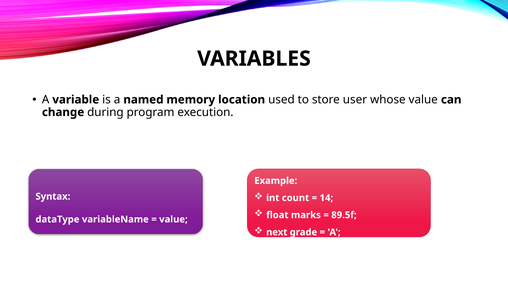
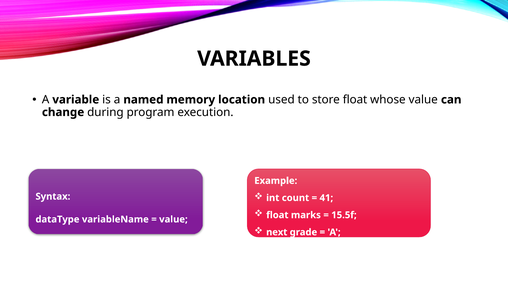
store user: user -> float
14: 14 -> 41
89.5f: 89.5f -> 15.5f
